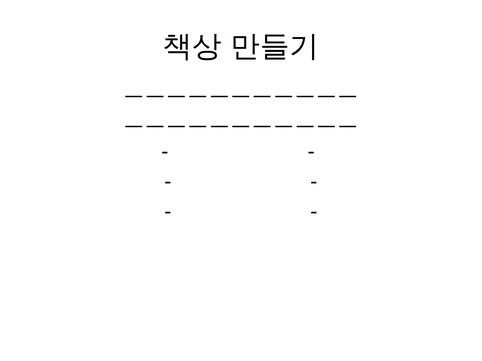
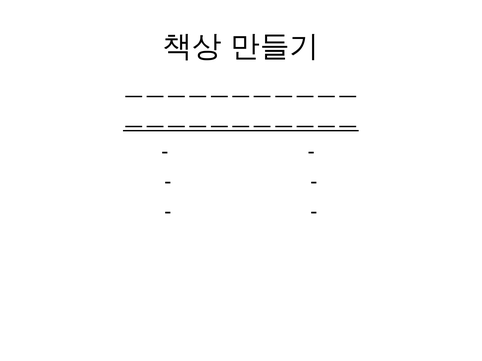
ㅡㅡㅡㅡㅡㅡㅡㅡㅡㅡㅡ at (241, 122) underline: none -> present
